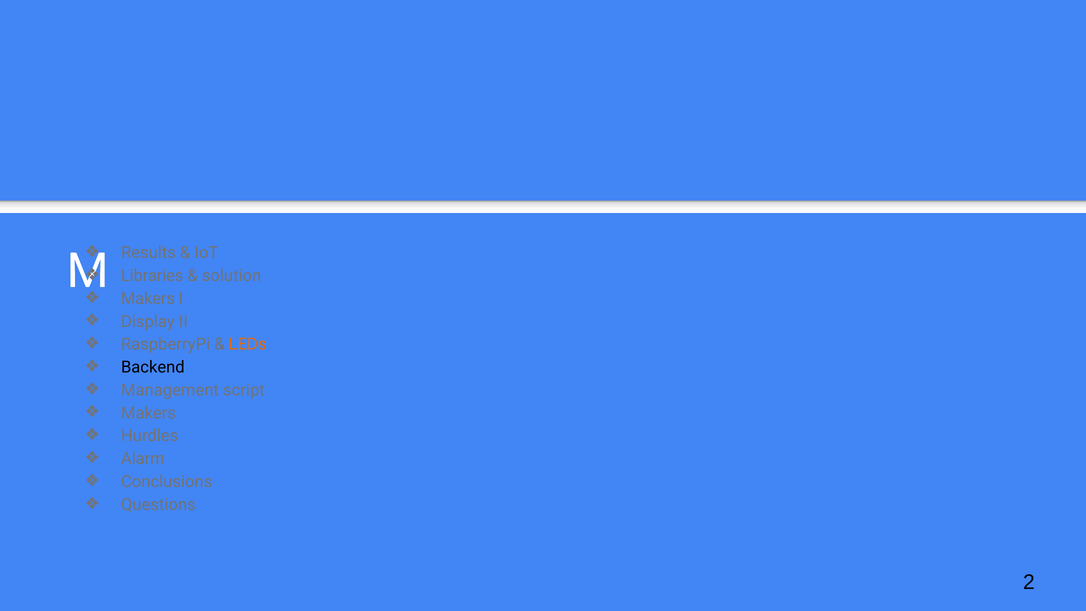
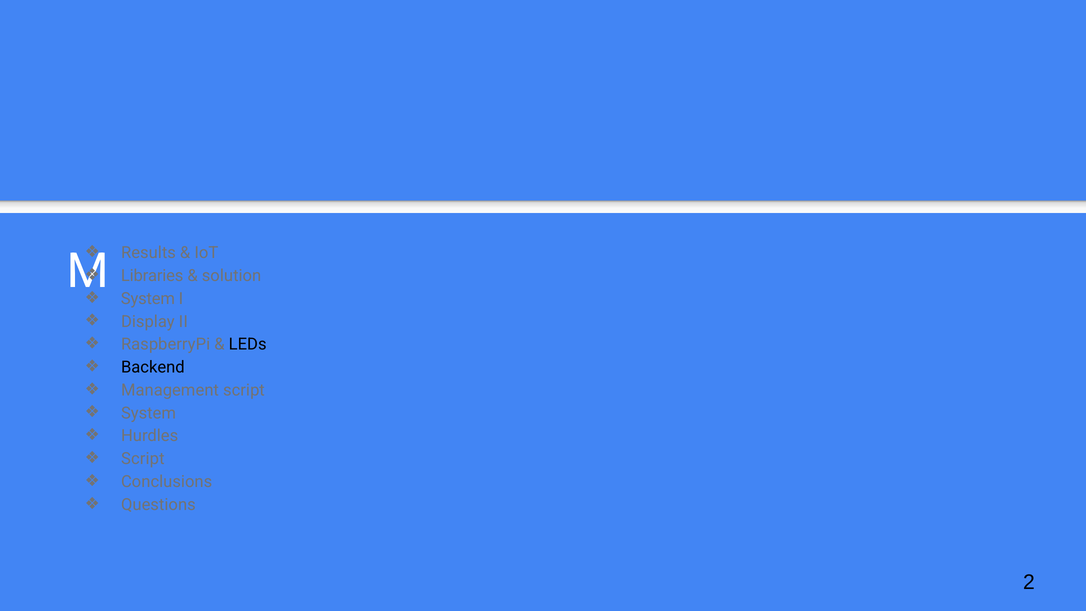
Makers at (148, 299): Makers -> System
LEDs colour: orange -> black
Makers at (148, 413): Makers -> System
Alarm at (143, 459): Alarm -> Script
